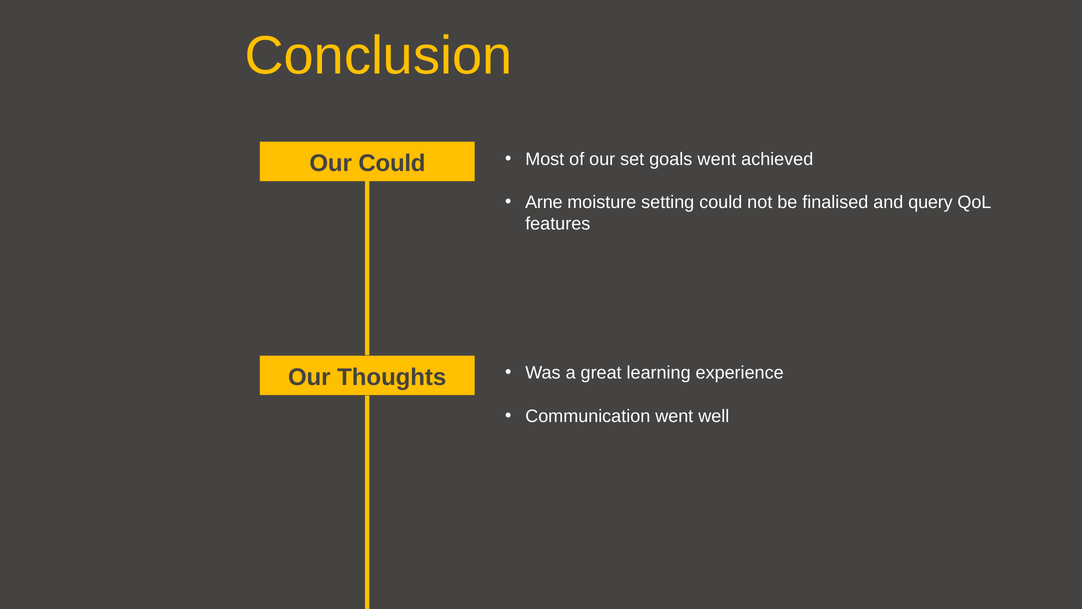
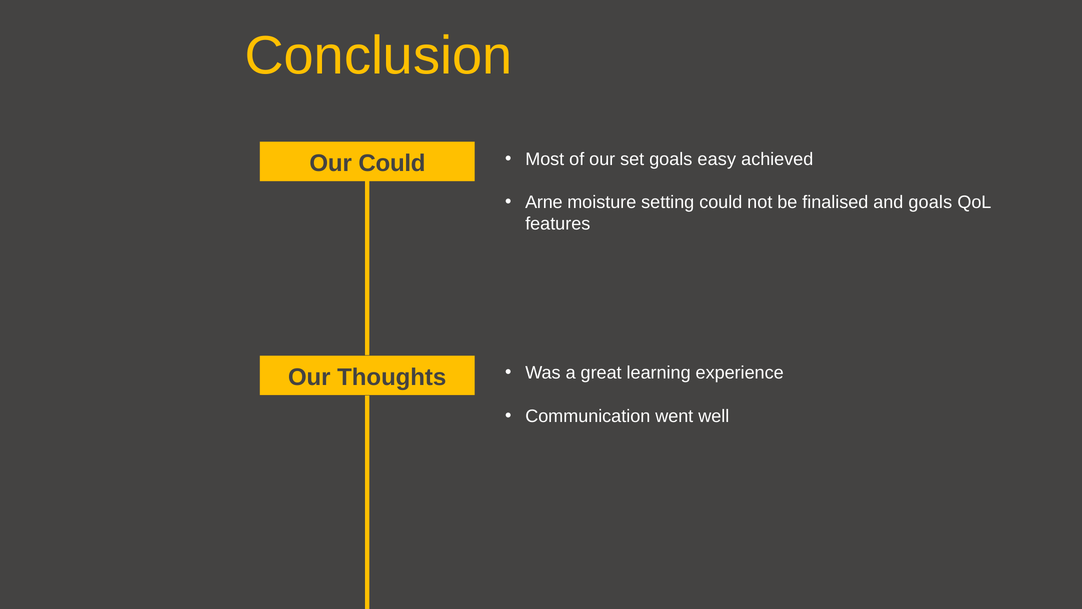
goals went: went -> easy
and query: query -> goals
